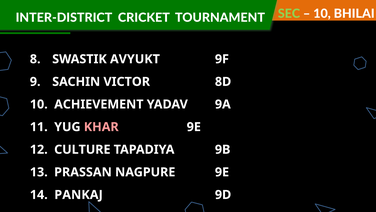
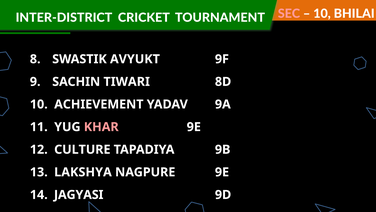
SEC colour: light green -> pink
VICTOR: VICTOR -> TIWARI
PRASSAN: PRASSAN -> LAKSHYA
PANKAJ: PANKAJ -> JAGYASI
